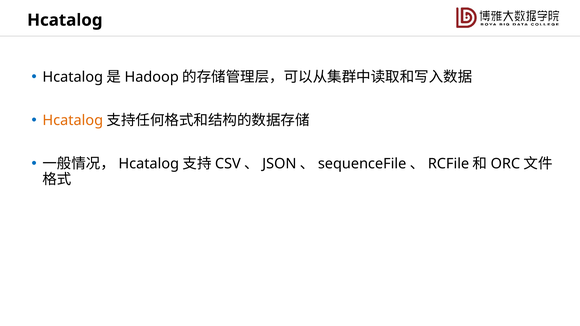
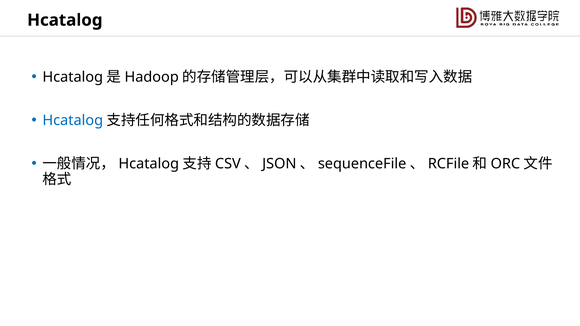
Hcatalog at (73, 120) colour: orange -> blue
